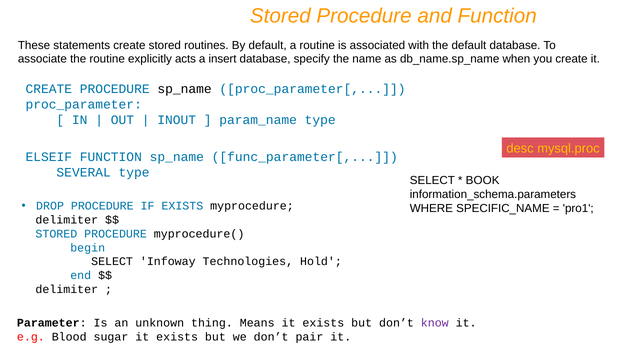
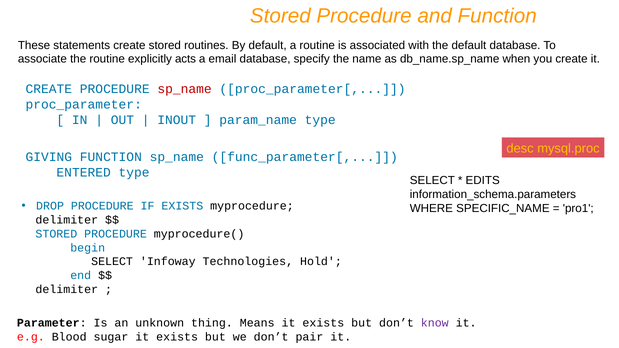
insert: insert -> email
sp_name at (185, 89) colour: black -> red
ELSEIF: ELSEIF -> GIVING
SEVERAL: SEVERAL -> ENTERED
BOOK: BOOK -> EDITS
